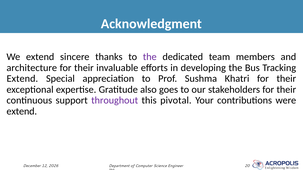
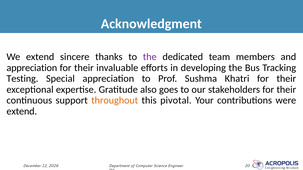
architecture at (32, 68): architecture -> appreciation
Extend at (22, 79): Extend -> Testing
throughout colour: purple -> orange
